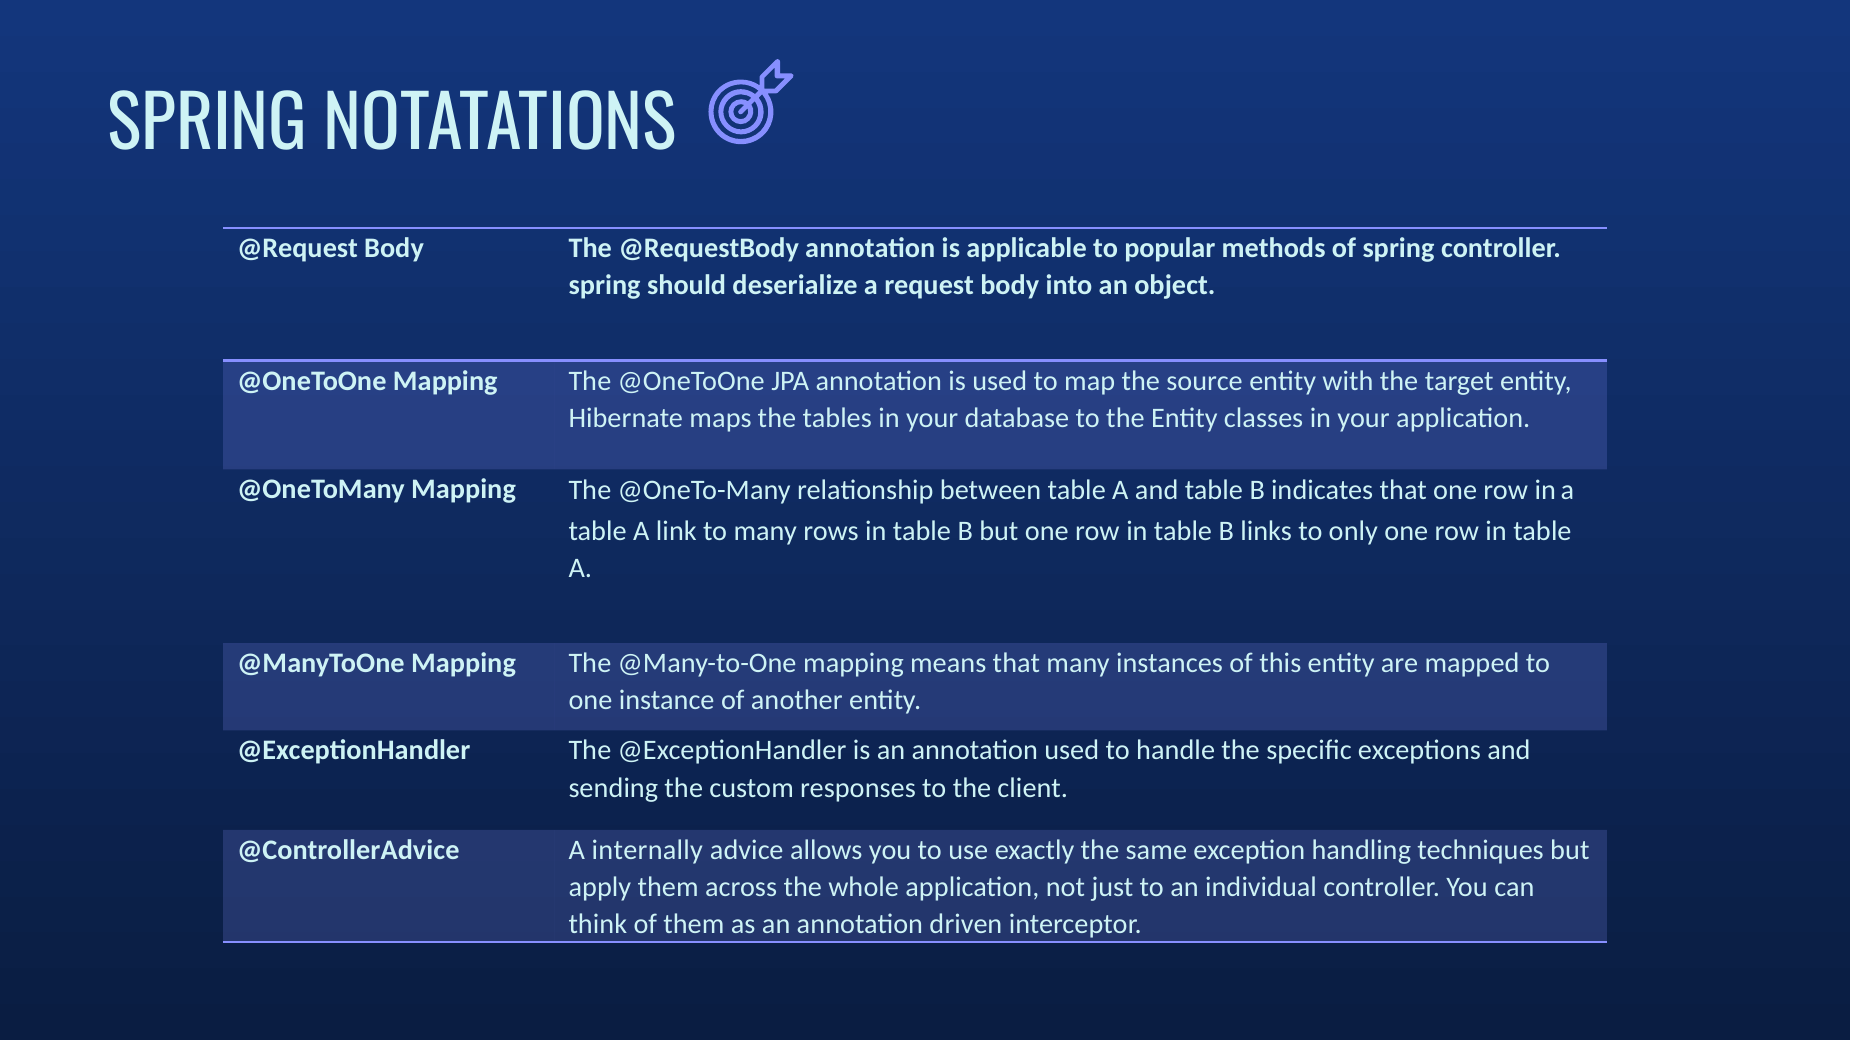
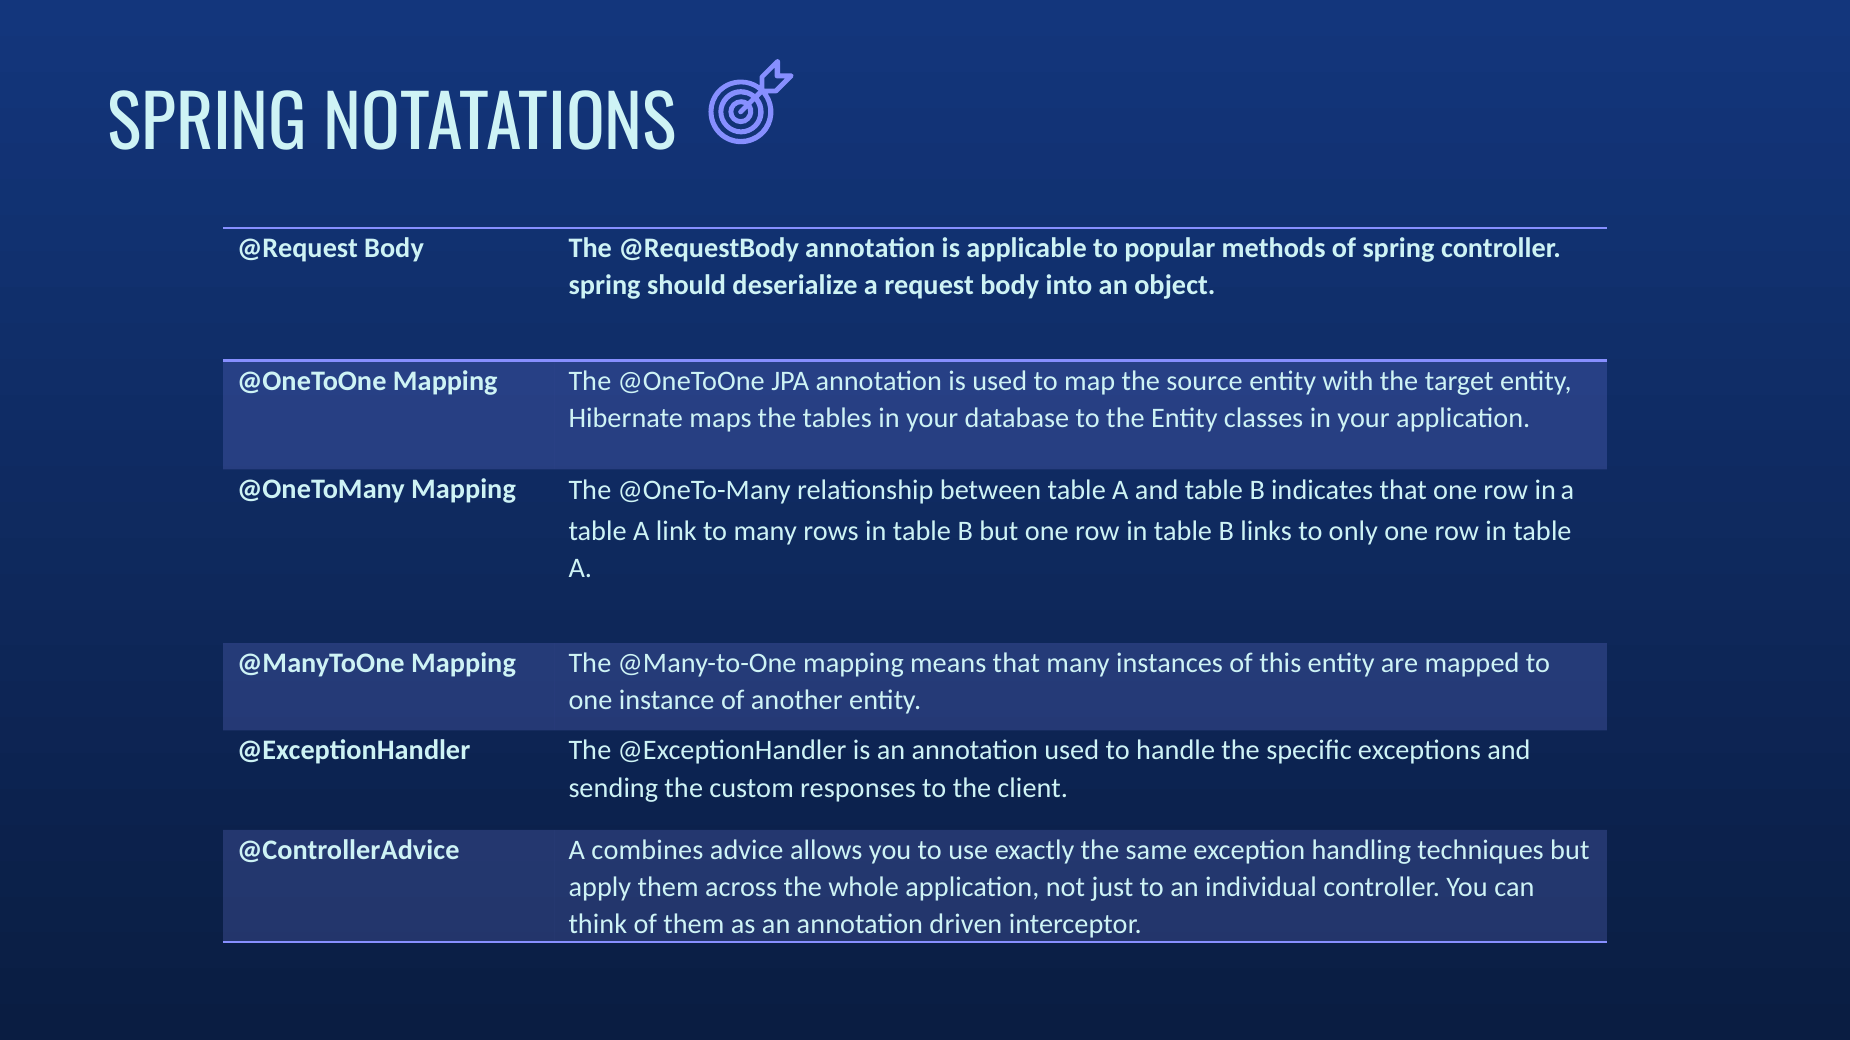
internally: internally -> combines
